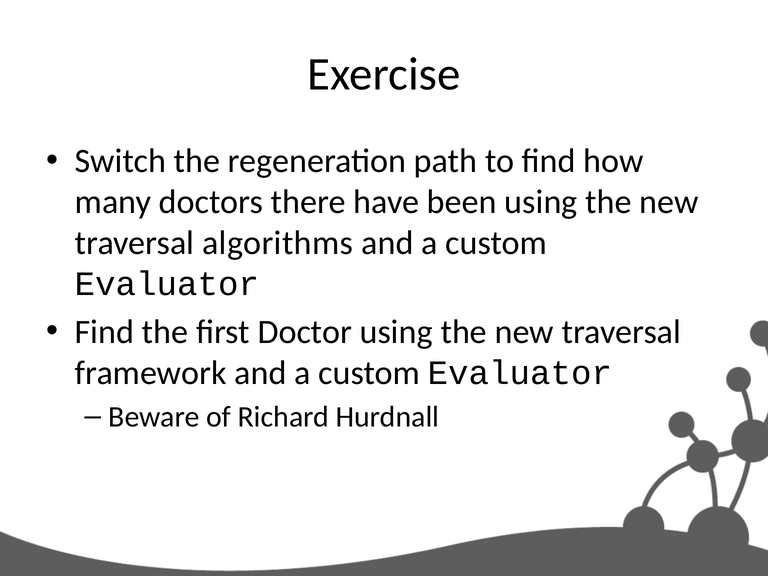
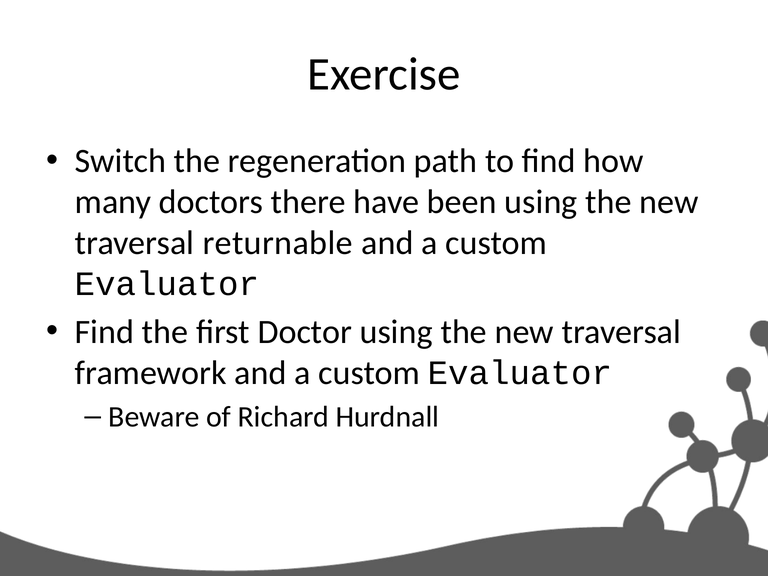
algorithms: algorithms -> returnable
